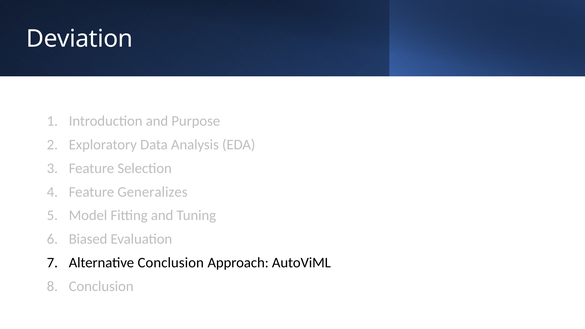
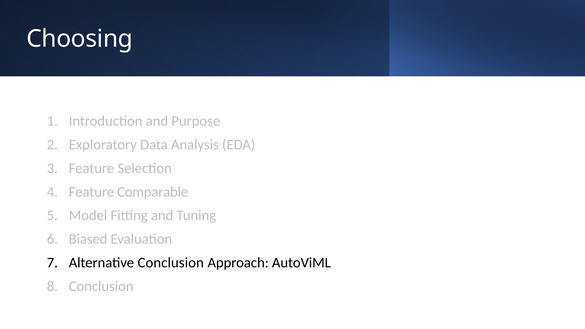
Deviation: Deviation -> Choosing
Generalizes: Generalizes -> Comparable
